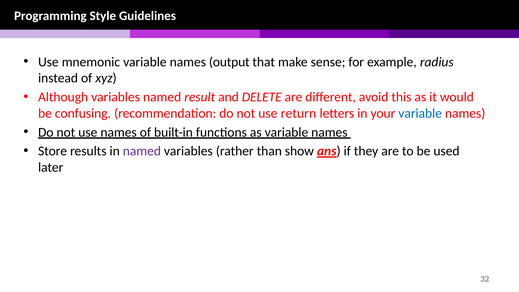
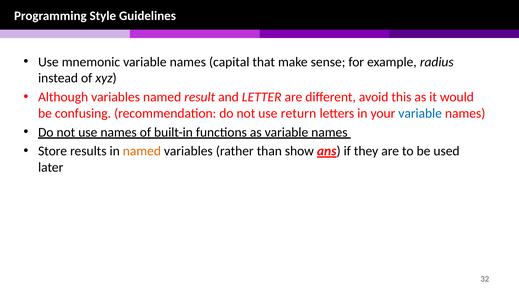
output: output -> capital
DELETE: DELETE -> LETTER
named at (142, 151) colour: purple -> orange
